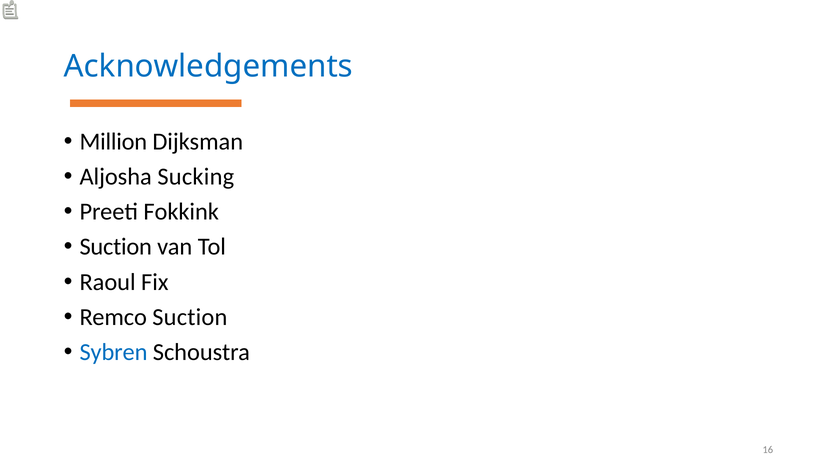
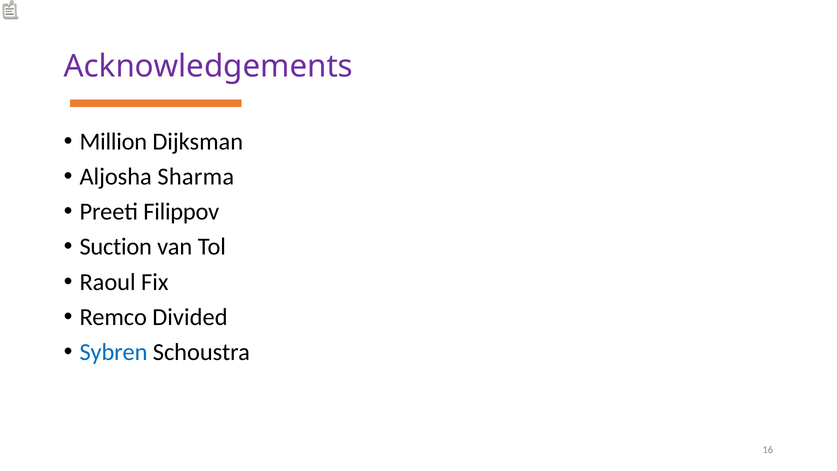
Acknowledgements colour: blue -> purple
Sucking: Sucking -> Sharma
Fokkink: Fokkink -> Filippov
Remco Suction: Suction -> Divided
